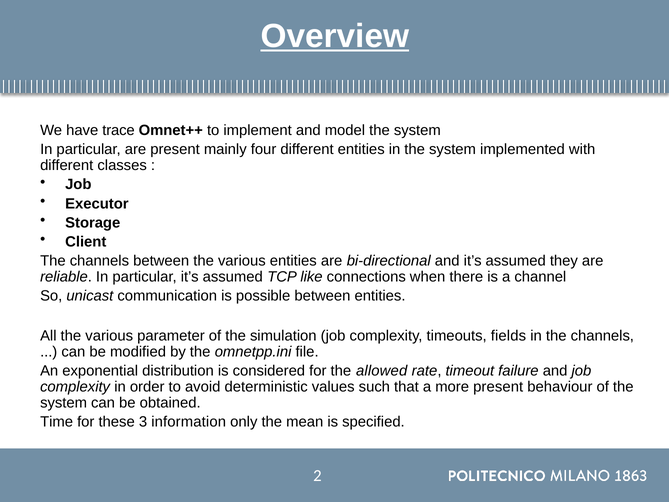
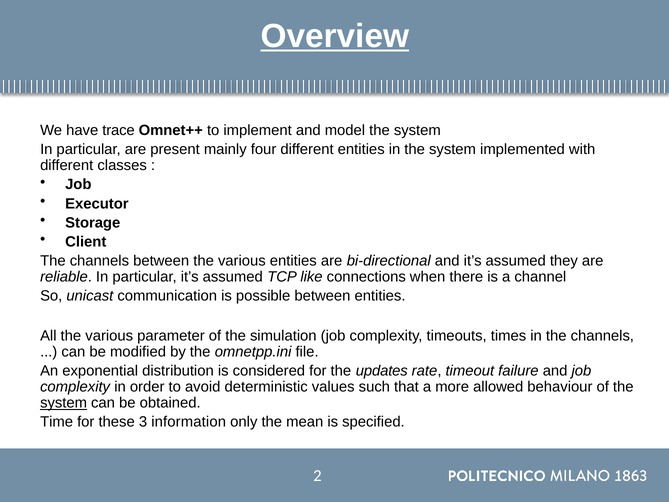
fields: fields -> times
allowed: allowed -> updates
more present: present -> allowed
system at (64, 403) underline: none -> present
